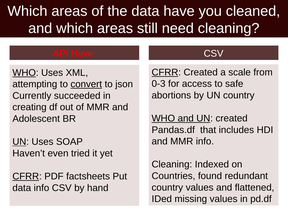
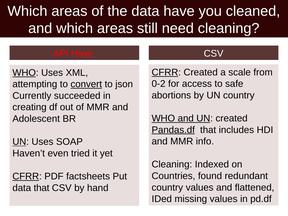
0-3: 0-3 -> 0-2
Pandas.df underline: none -> present
data info: info -> that
